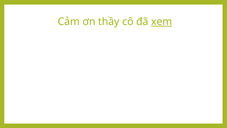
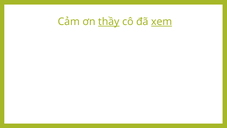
thầy underline: none -> present
